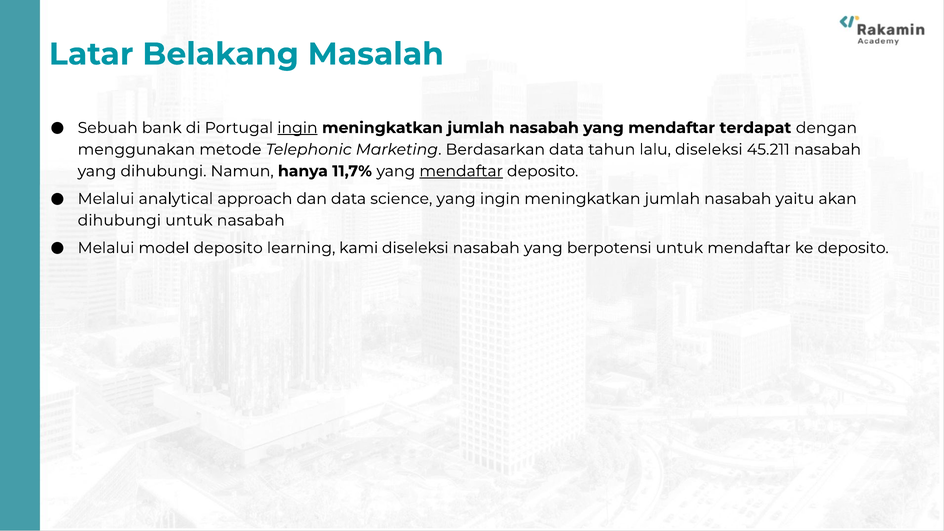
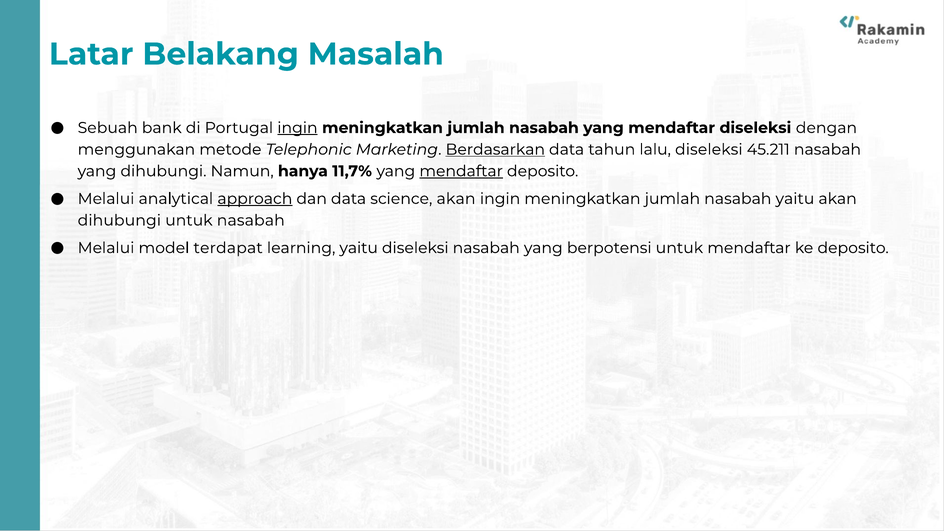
mendaftar terdapat: terdapat -> diseleksi
Berdasarkan underline: none -> present
approach underline: none -> present
science yang: yang -> akan
model deposito: deposito -> terdapat
learning kami: kami -> yaitu
